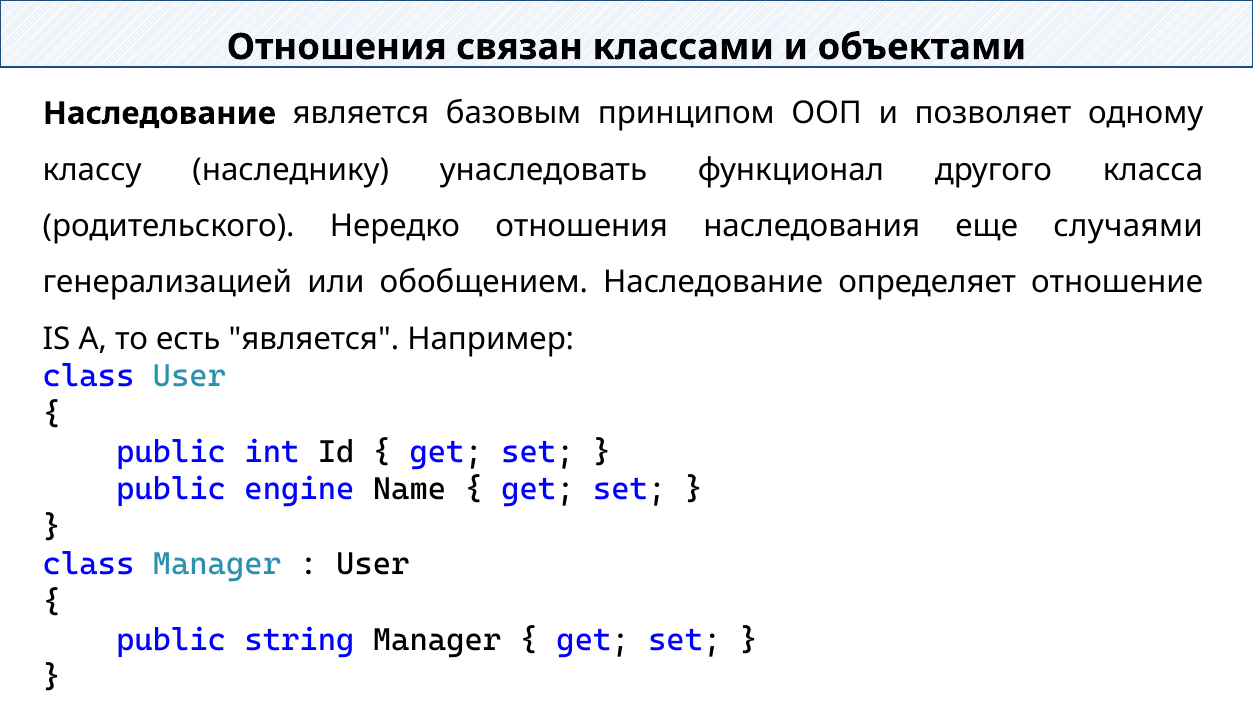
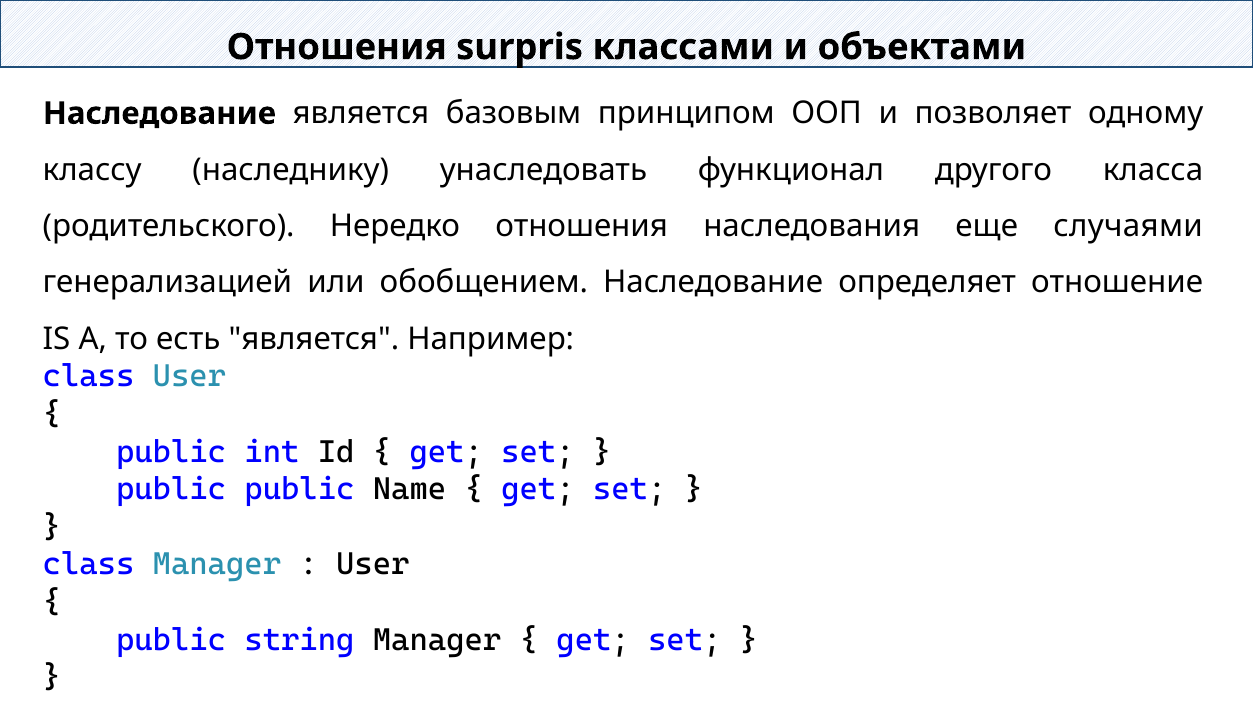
связан: связан -> surpris
public engine: engine -> public
